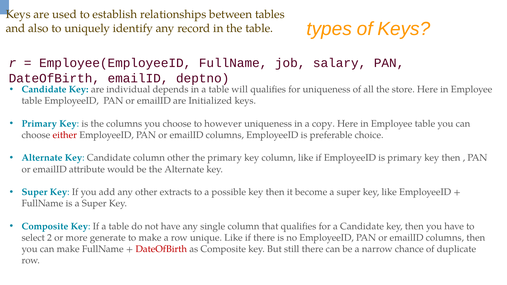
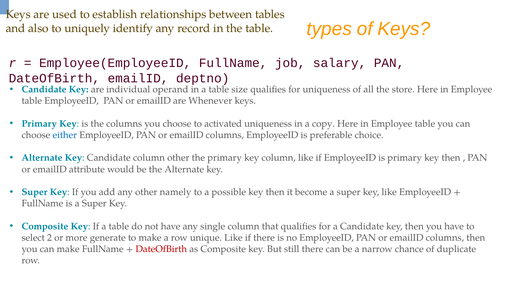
depends: depends -> operand
will: will -> size
Initialized: Initialized -> Whenever
however: however -> activated
either colour: red -> blue
extracts: extracts -> namely
